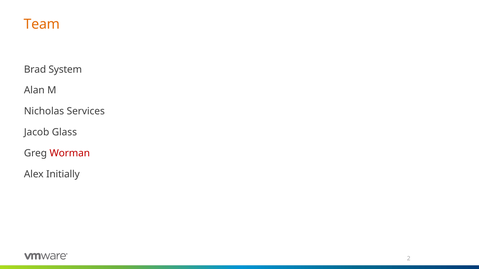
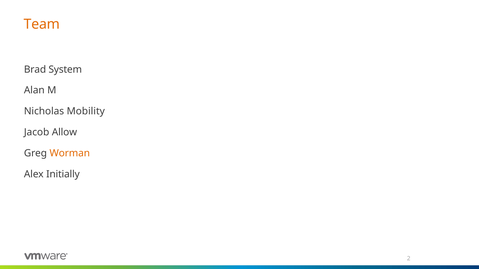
Services: Services -> Mobility
Glass: Glass -> Allow
Worman colour: red -> orange
